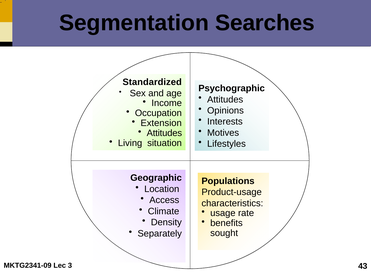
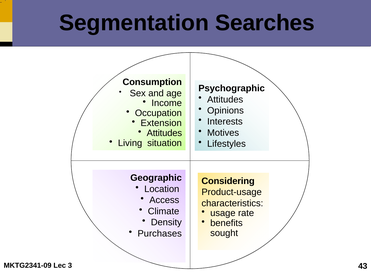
Standardized: Standardized -> Consumption
Populations: Populations -> Considering
Separately: Separately -> Purchases
